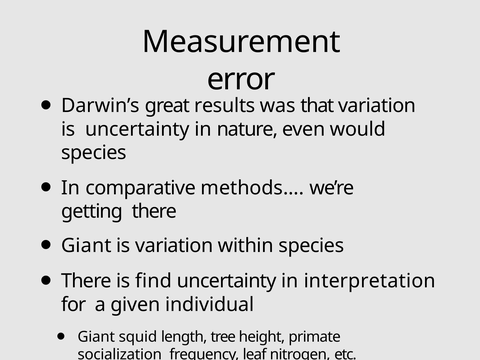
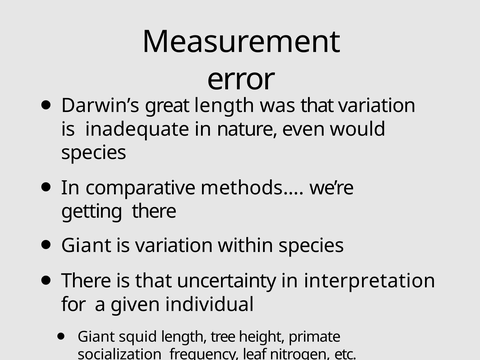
great results: results -> length
is uncertainty: uncertainty -> inadequate
is find: find -> that
